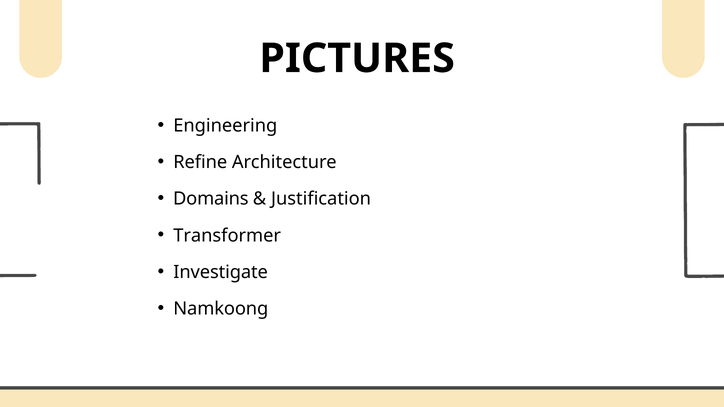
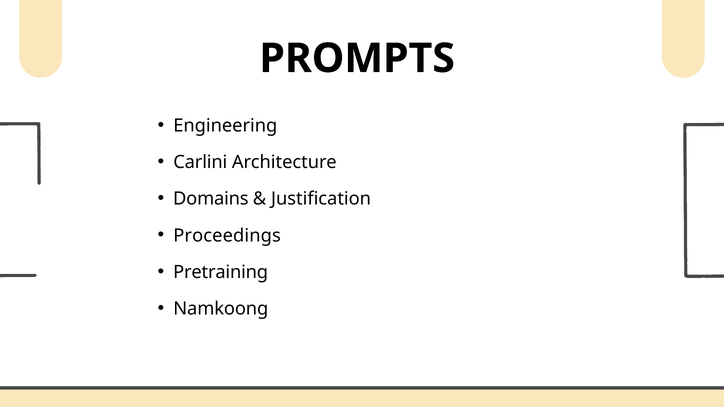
PICTURES: PICTURES -> PROMPTS
Refine: Refine -> Carlini
Transformer: Transformer -> Proceedings
Investigate: Investigate -> Pretraining
